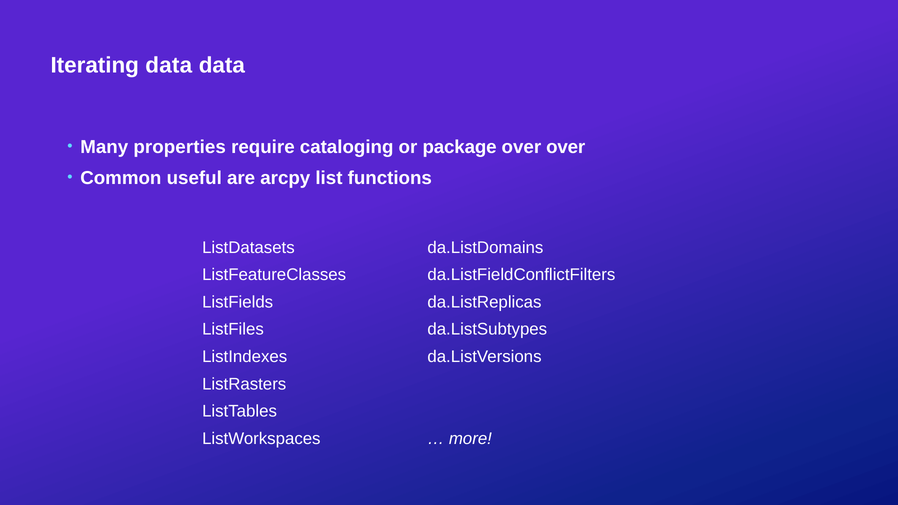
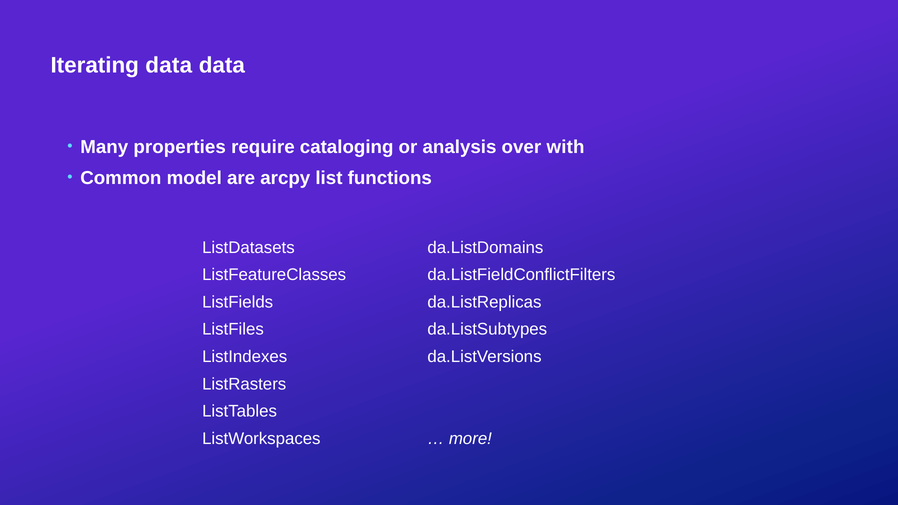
package: package -> analysis
over over: over -> with
useful: useful -> model
